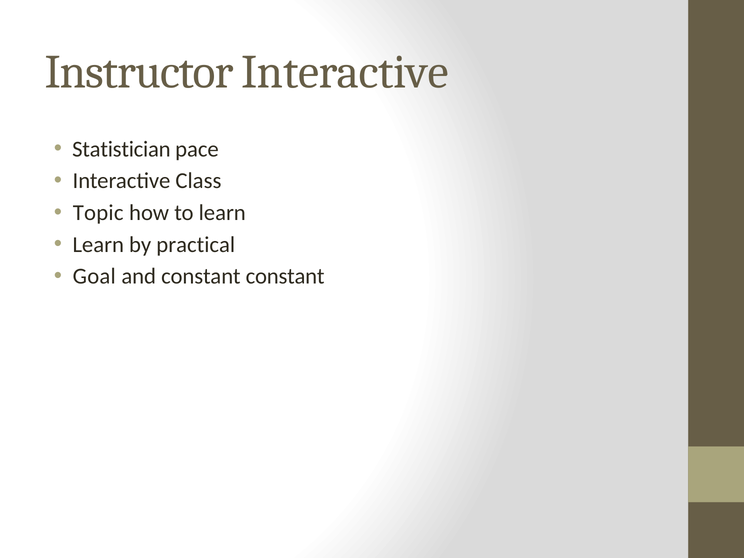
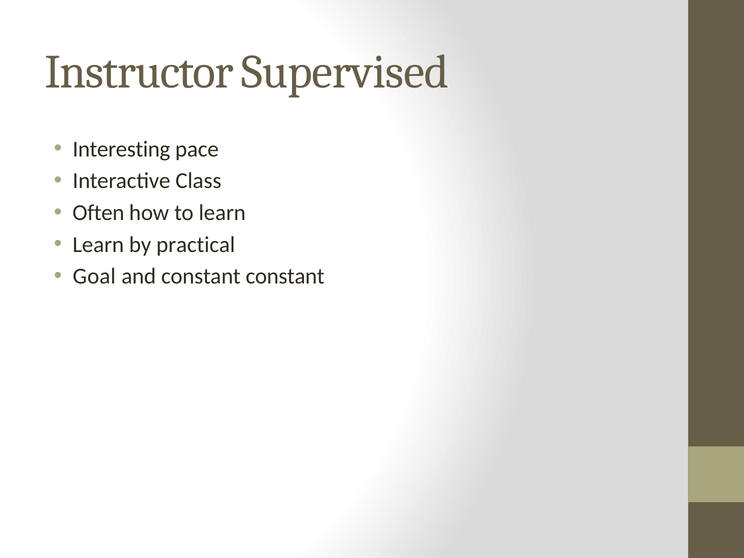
Instructor Interactive: Interactive -> Supervised
Statistician: Statistician -> Interesting
Topic: Topic -> Often
